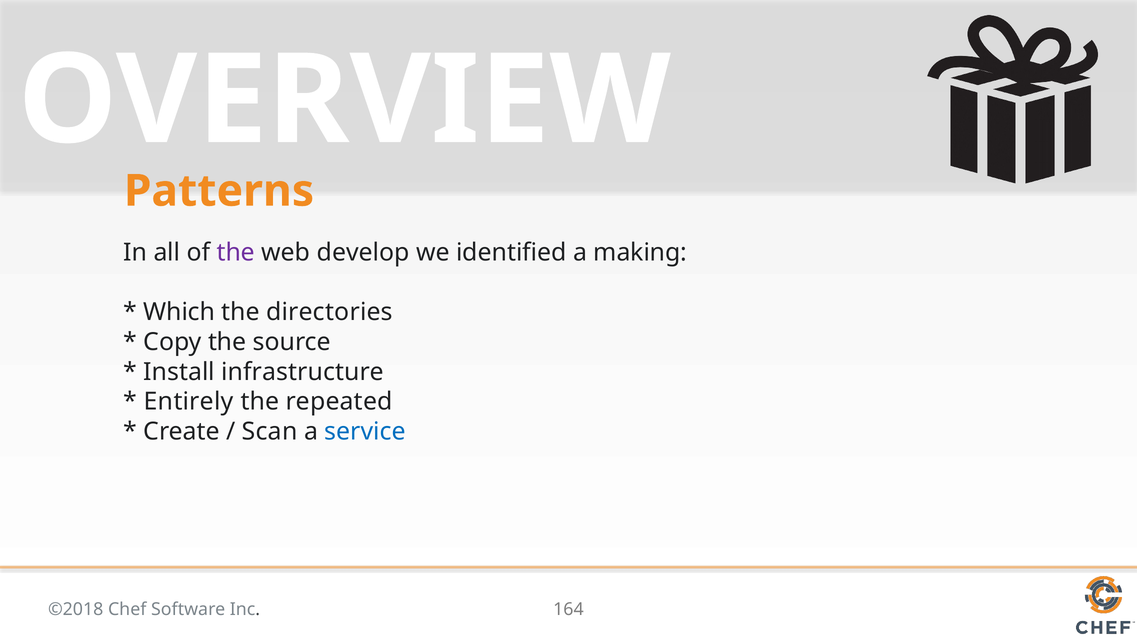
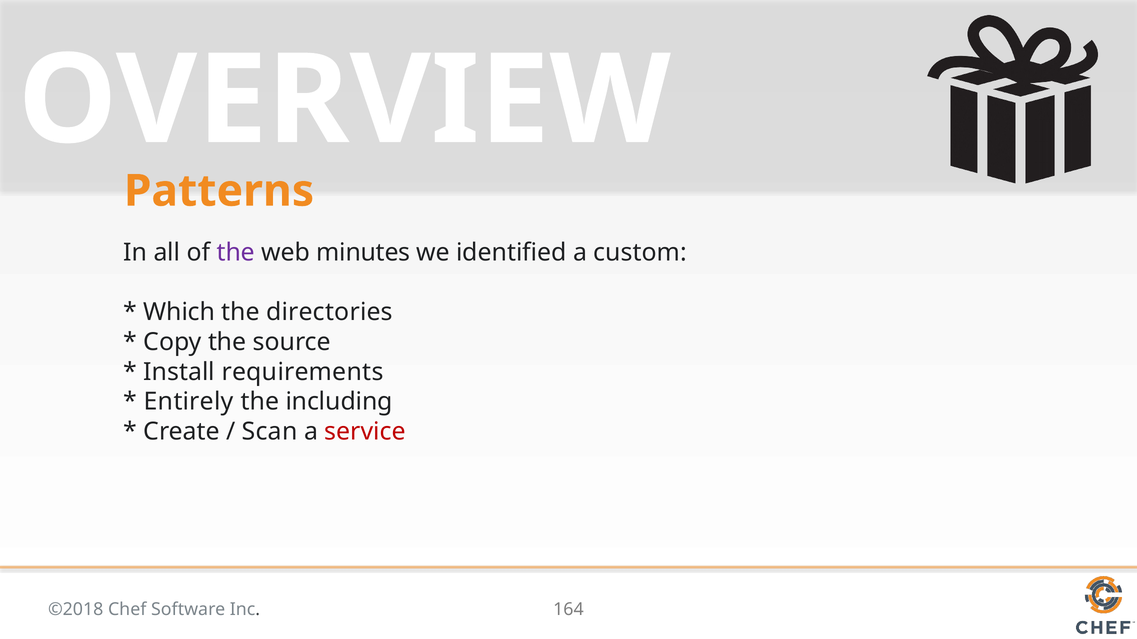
develop: develop -> minutes
making: making -> custom
infrastructure: infrastructure -> requirements
repeated: repeated -> including
service colour: blue -> red
